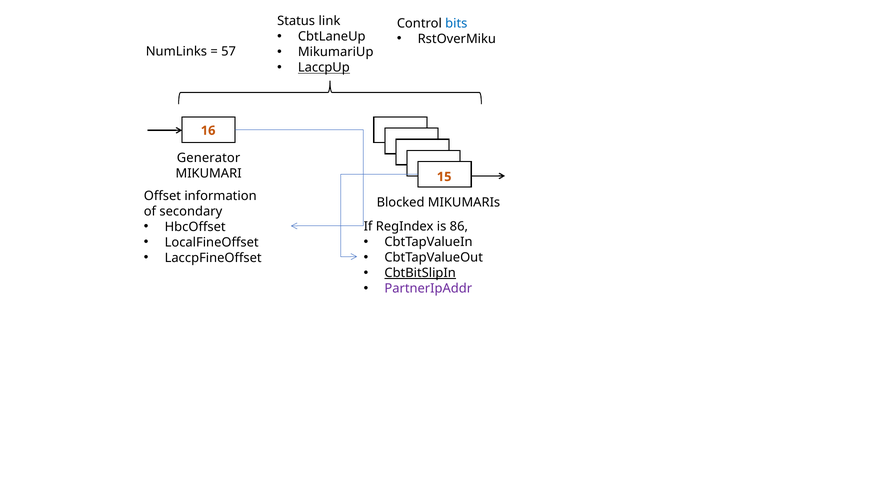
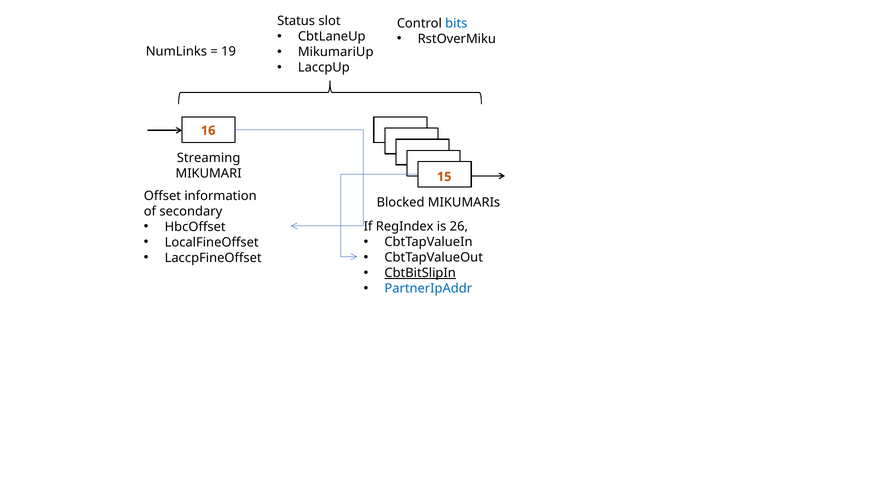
link: link -> slot
57: 57 -> 19
LaccpUp underline: present -> none
Generator: Generator -> Streaming
86: 86 -> 26
PartnerIpAddr colour: purple -> blue
